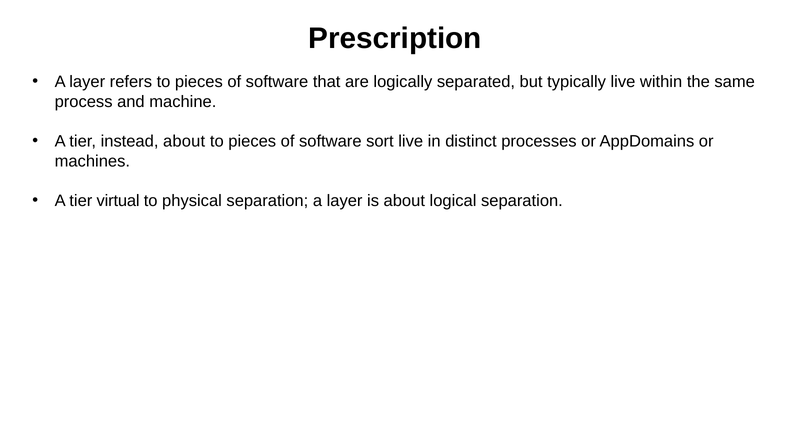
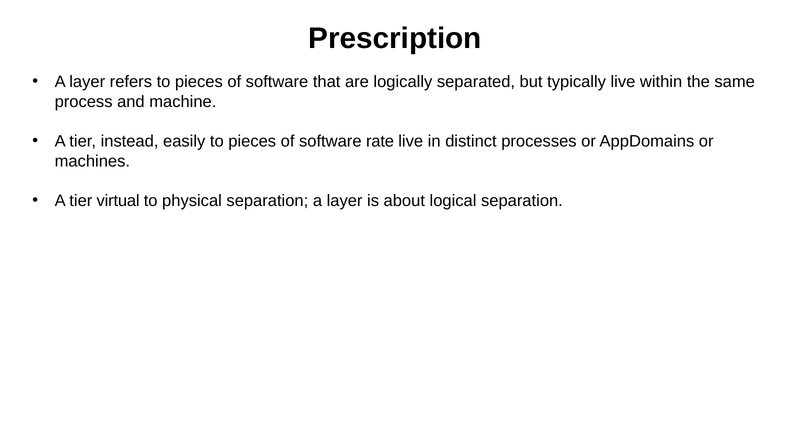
instead about: about -> easily
sort: sort -> rate
